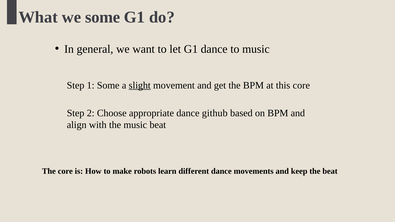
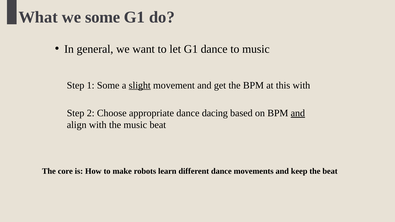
this core: core -> with
github: github -> dacing
and at (298, 113) underline: none -> present
